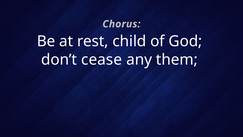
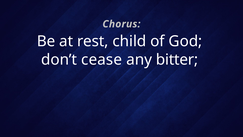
them: them -> bitter
